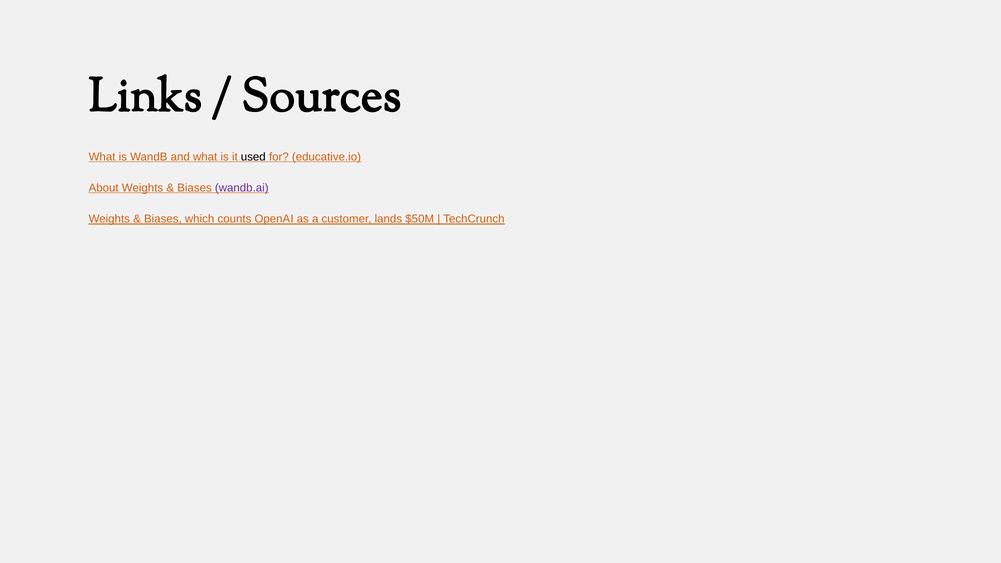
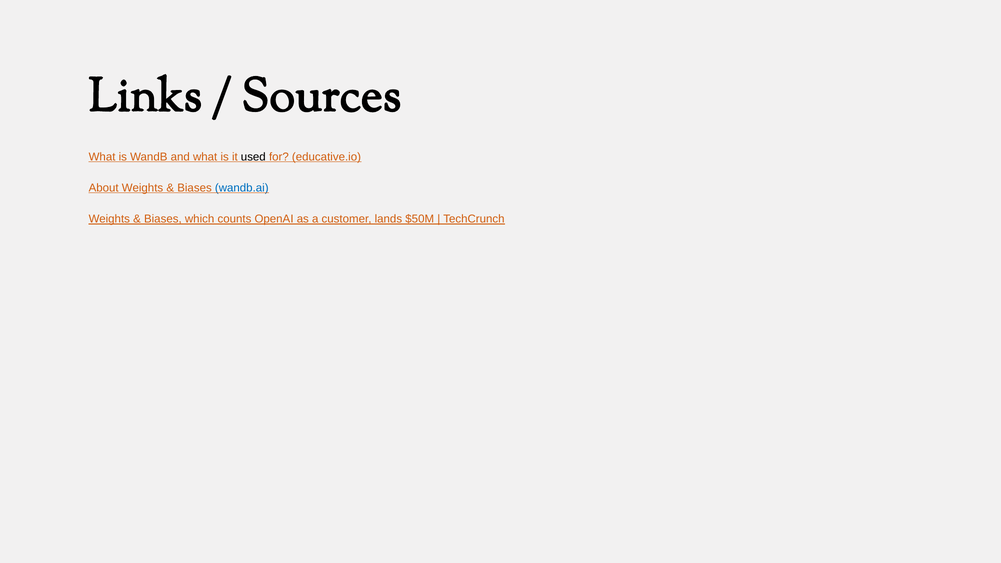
wandb.ai colour: purple -> blue
